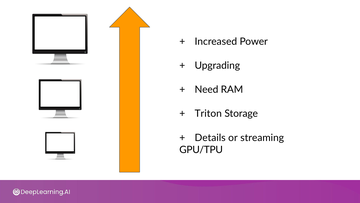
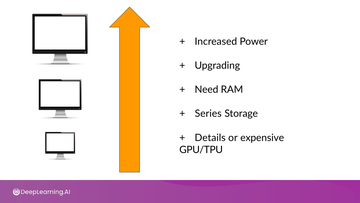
Triton: Triton -> Series
streaming: streaming -> expensive
